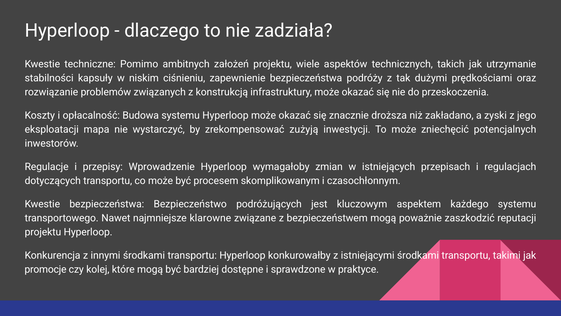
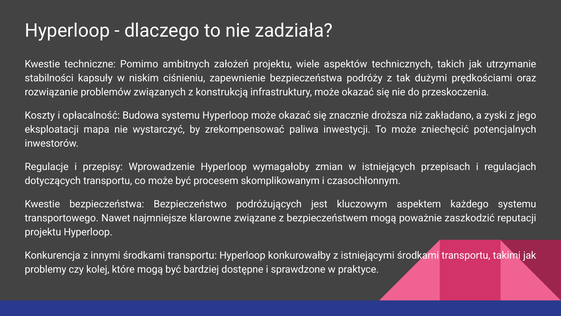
zużyją: zużyją -> paliwa
promocje: promocje -> problemy
